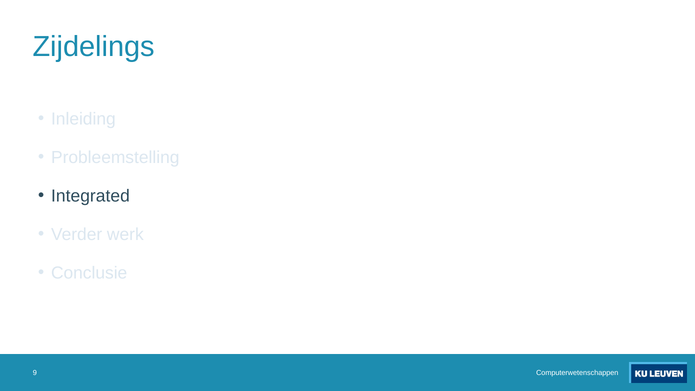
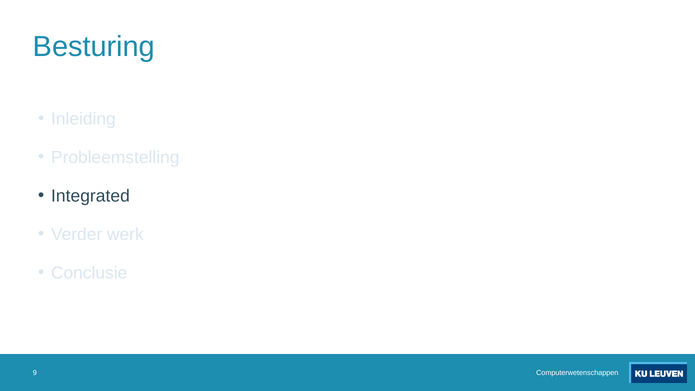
Zijdelings: Zijdelings -> Besturing
